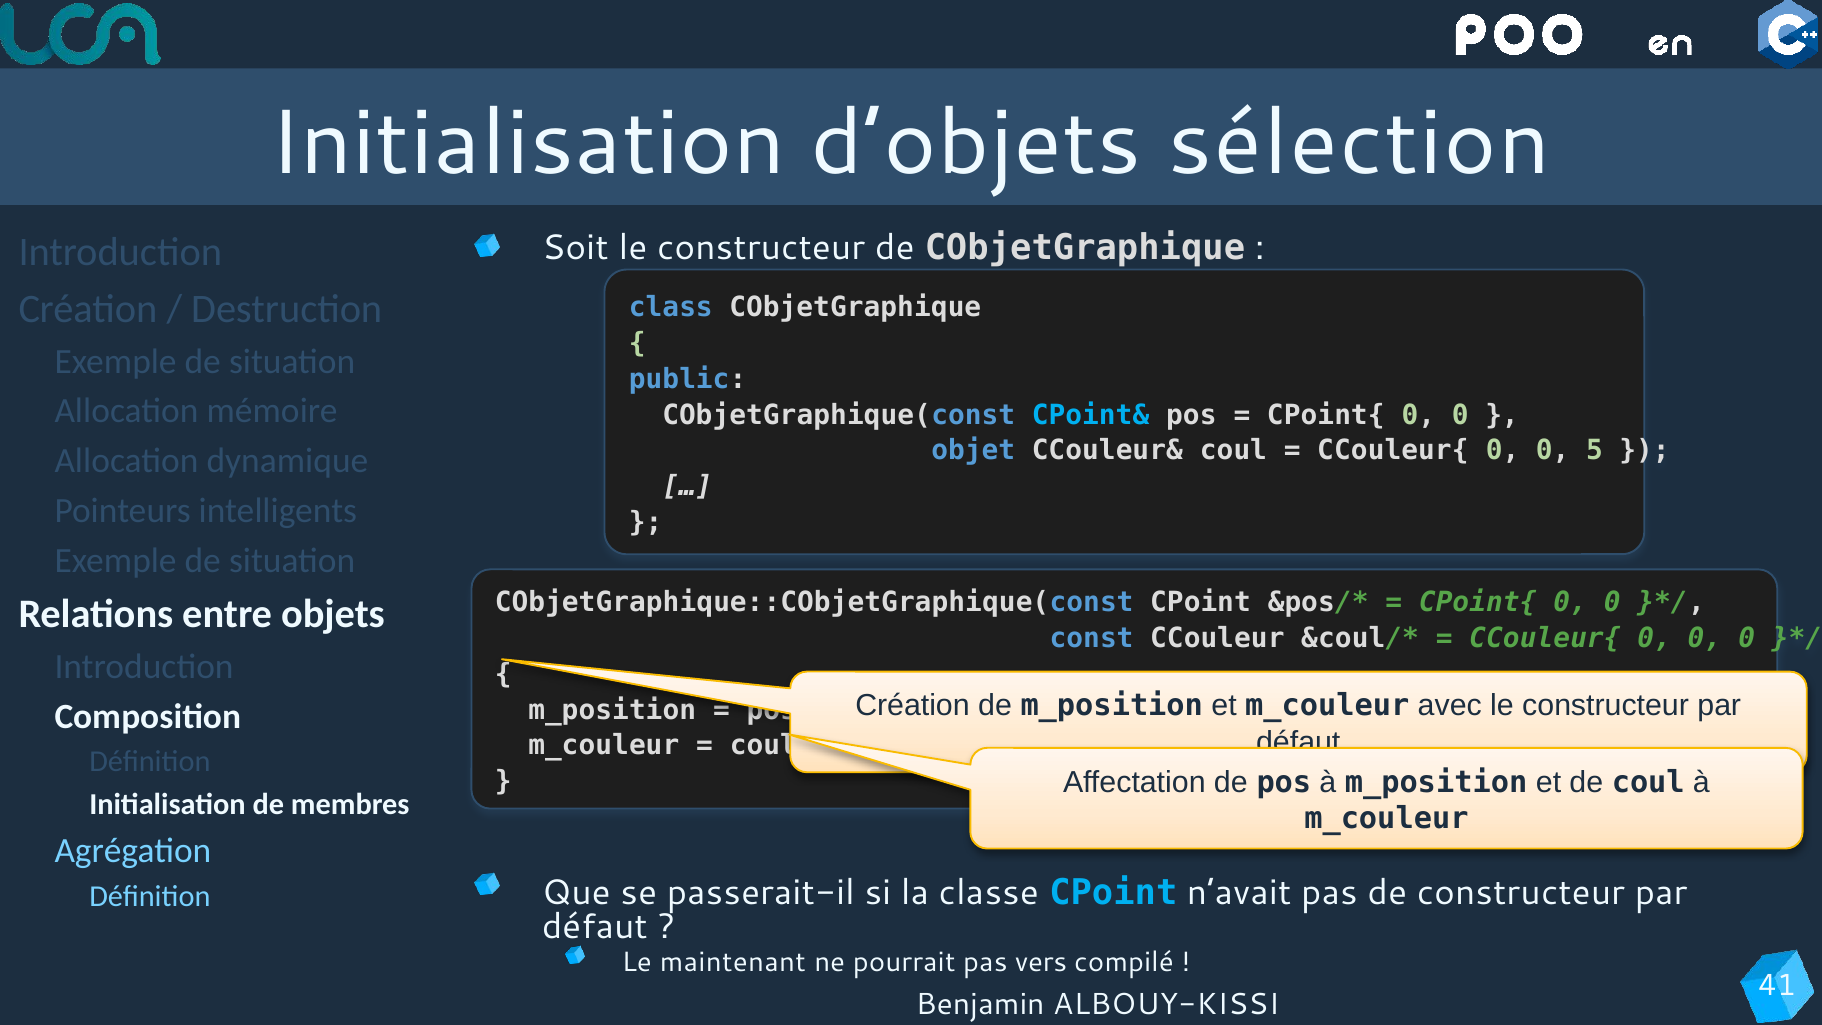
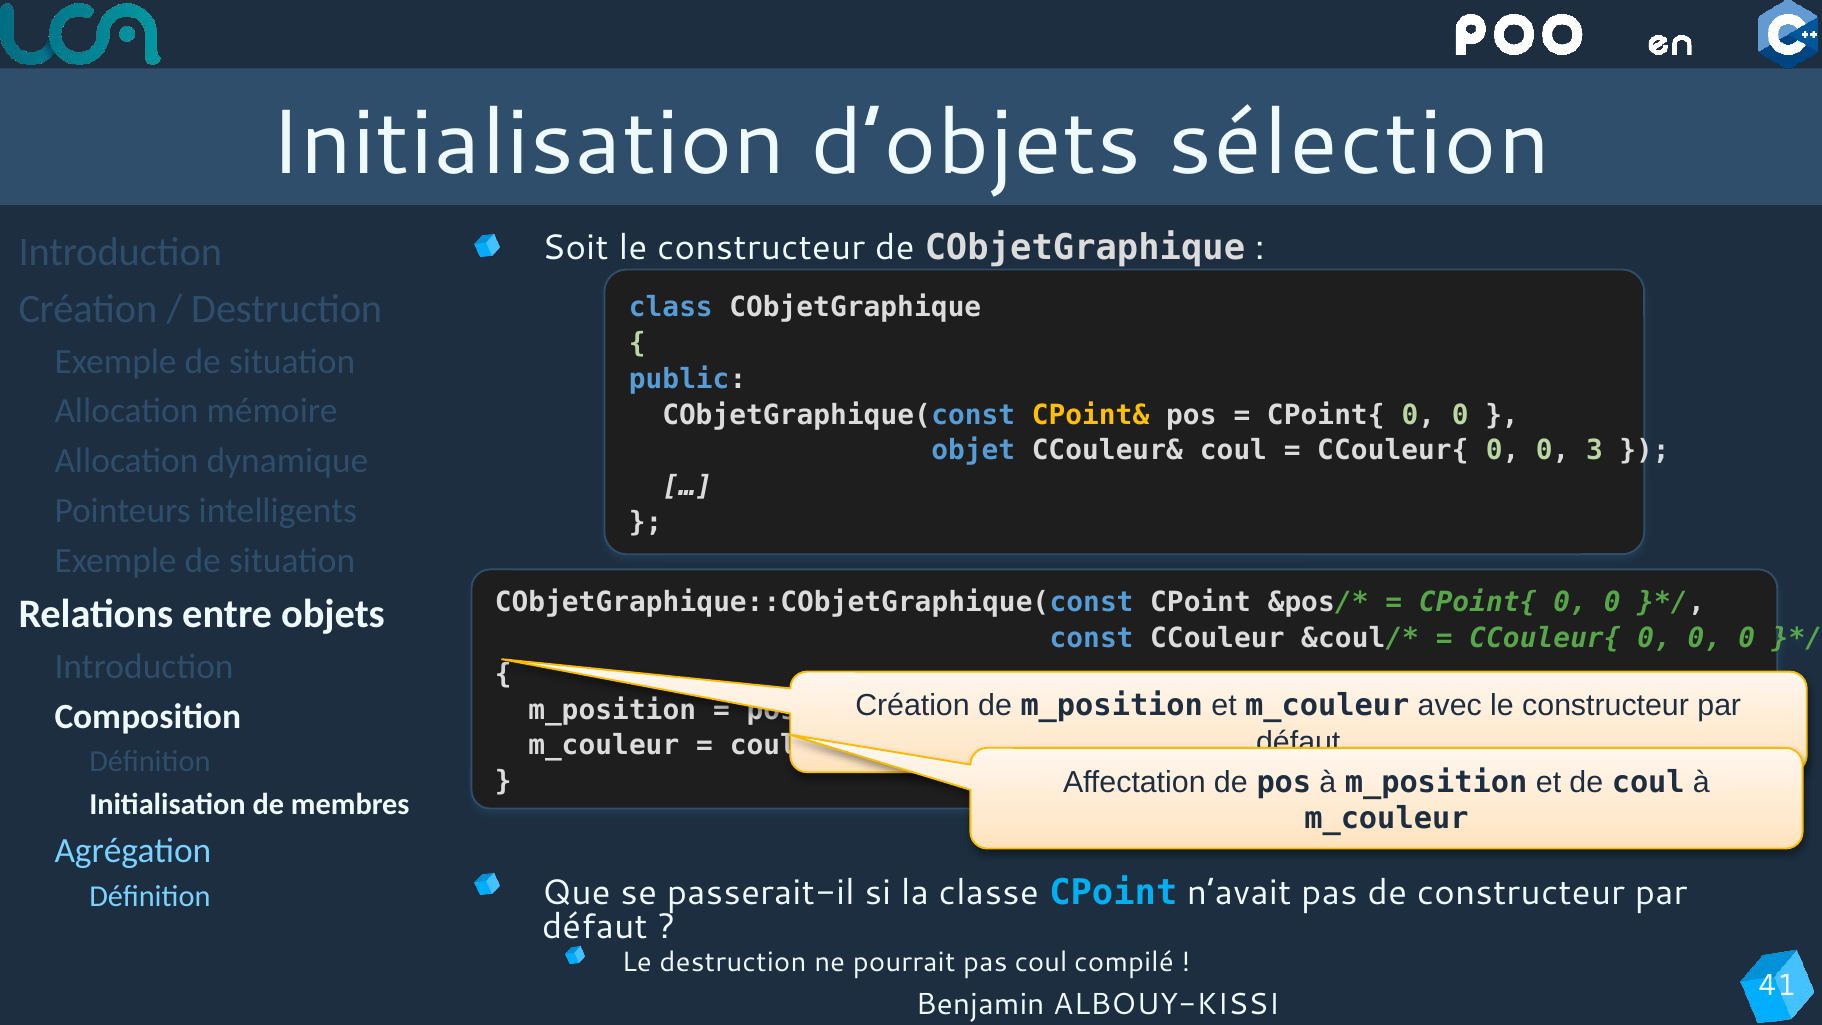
CPoint& colour: light blue -> yellow
5: 5 -> 3
Le maintenant: maintenant -> destruction
pas vers: vers -> coul
